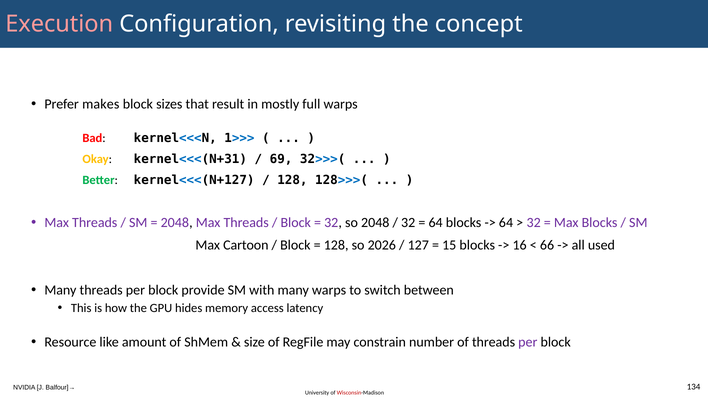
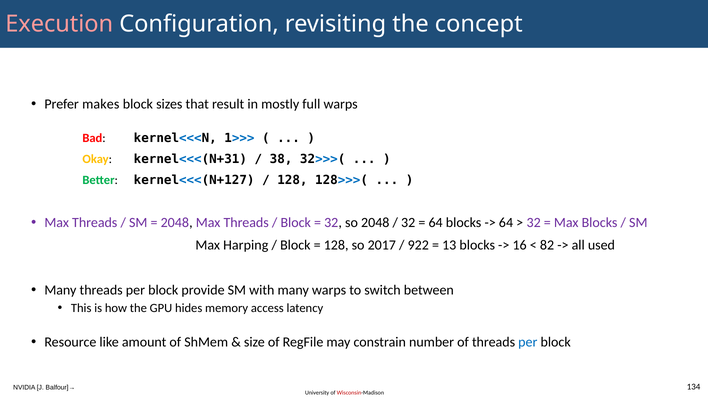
69: 69 -> 38
Cartoon: Cartoon -> Harping
2026: 2026 -> 2017
127: 127 -> 922
15: 15 -> 13
66: 66 -> 82
per at (528, 343) colour: purple -> blue
